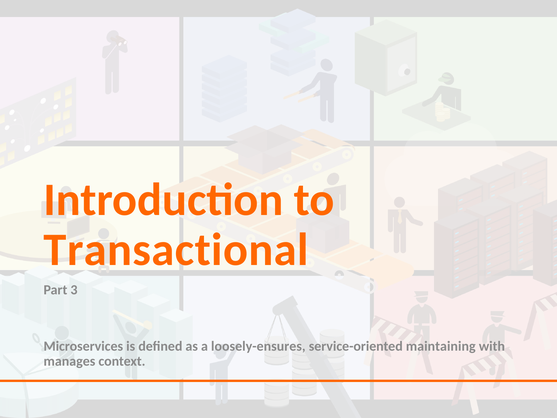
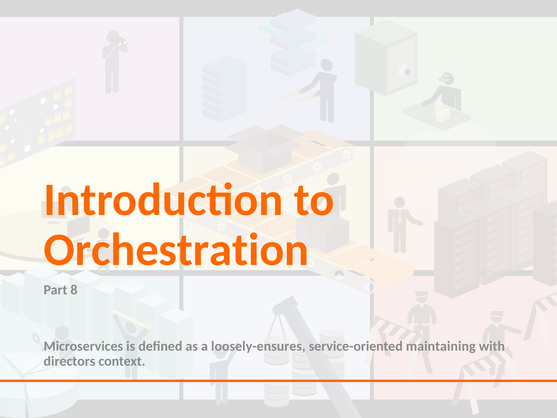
Transactional: Transactional -> Orchestration
3: 3 -> 8
manages: manages -> directors
